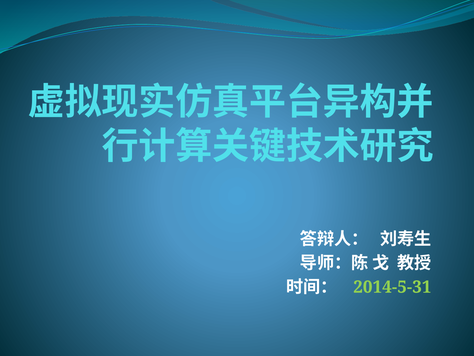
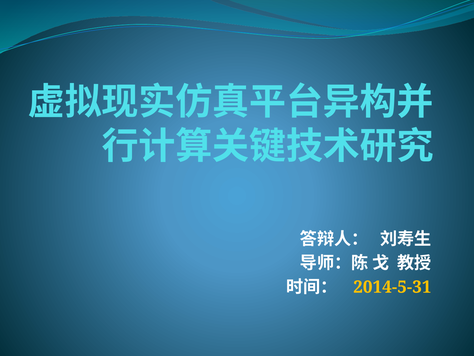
2014-5-31 colour: light green -> yellow
